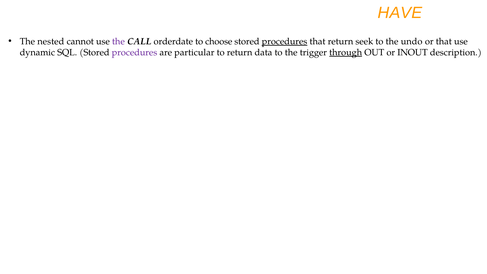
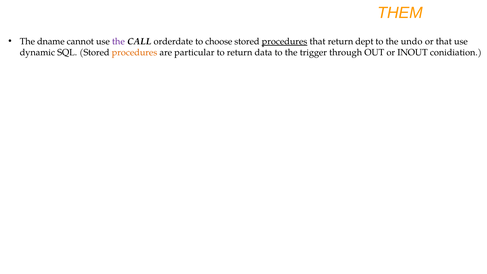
HAVE: HAVE -> THEM
nested: nested -> dname
seek: seek -> dept
procedures at (135, 52) colour: purple -> orange
through underline: present -> none
description: description -> conidiation
